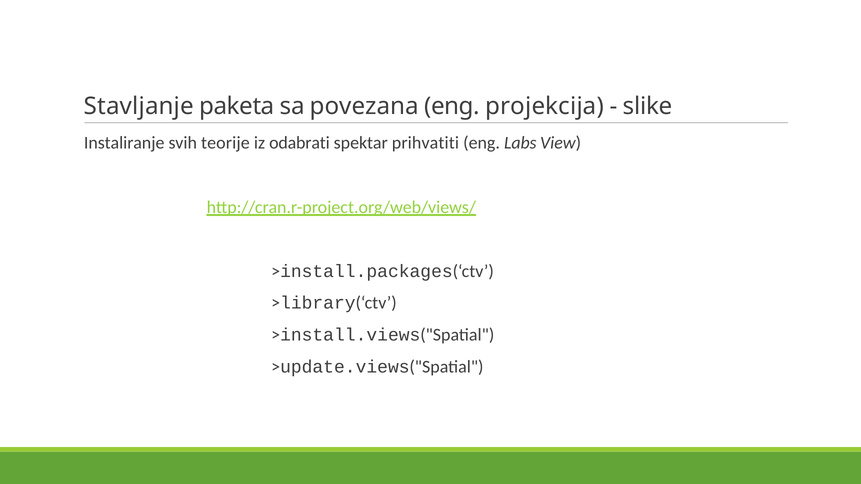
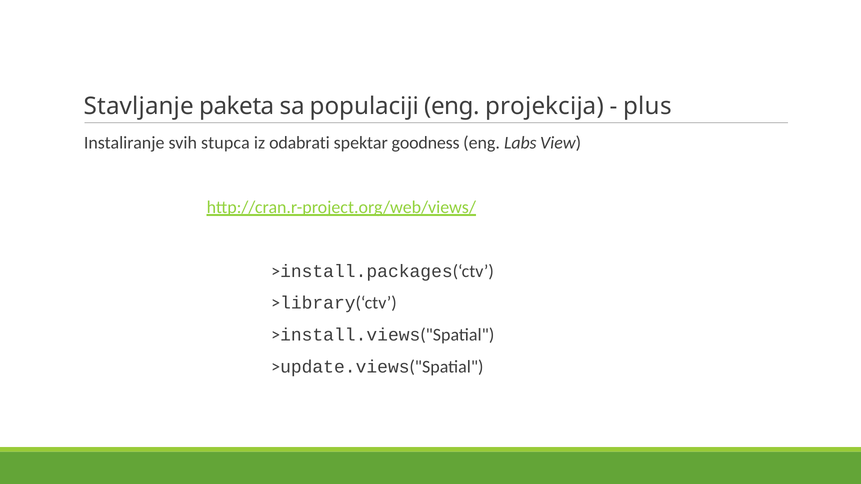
povezana: povezana -> populaciji
slike: slike -> plus
teorije: teorije -> stupca
prihvatiti: prihvatiti -> goodness
